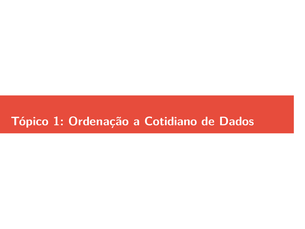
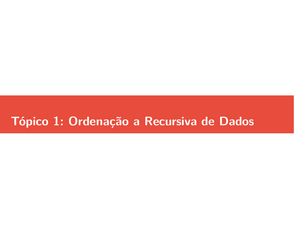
Cotidiano: Cotidiano -> Recursiva
